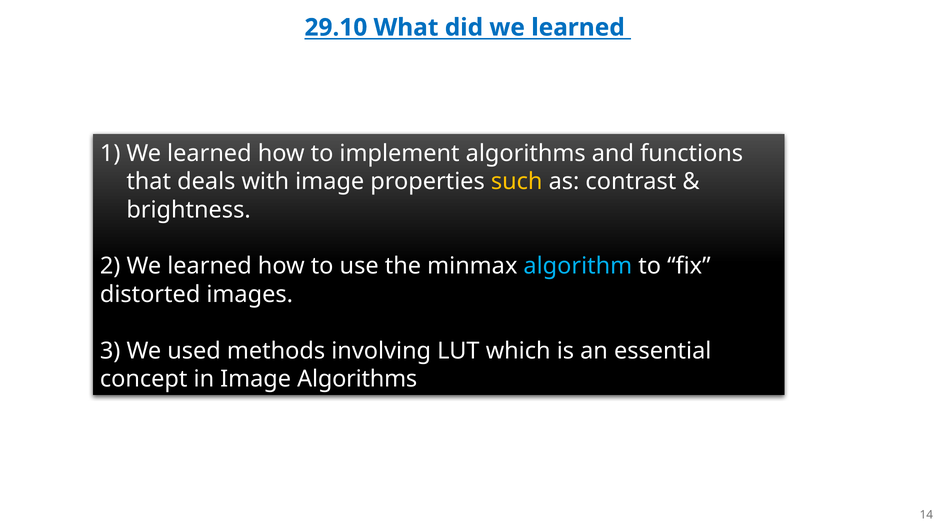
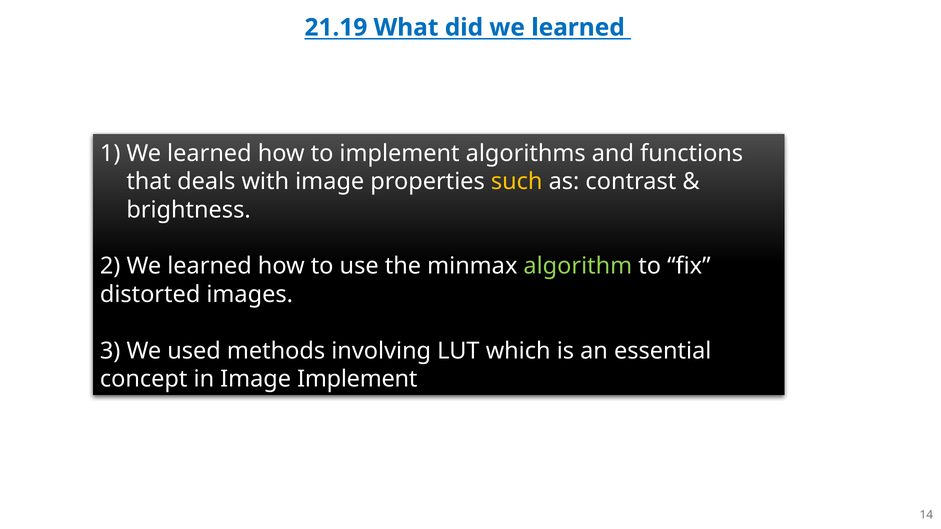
29.10: 29.10 -> 21.19
algorithm colour: light blue -> light green
Image Algorithms: Algorithms -> Implement
